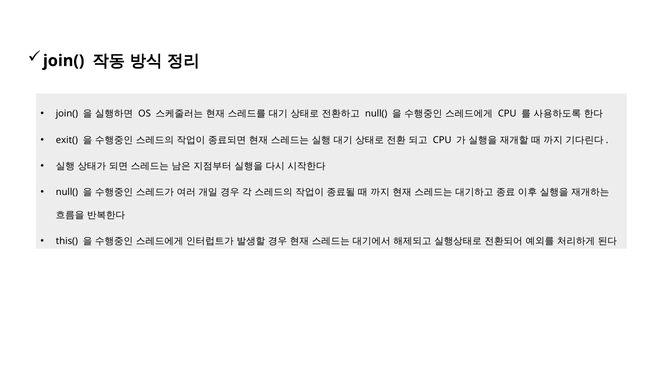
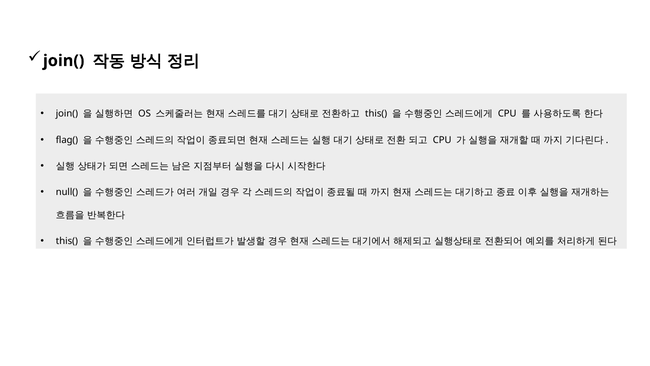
null( at (376, 114): null( -> this(
exit(: exit( -> flag(
